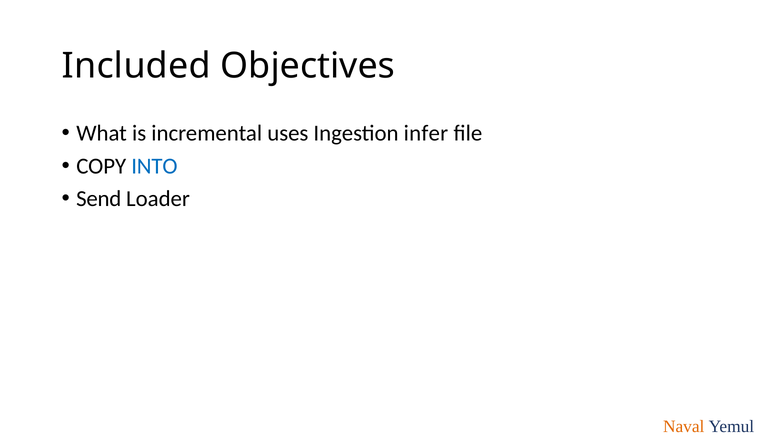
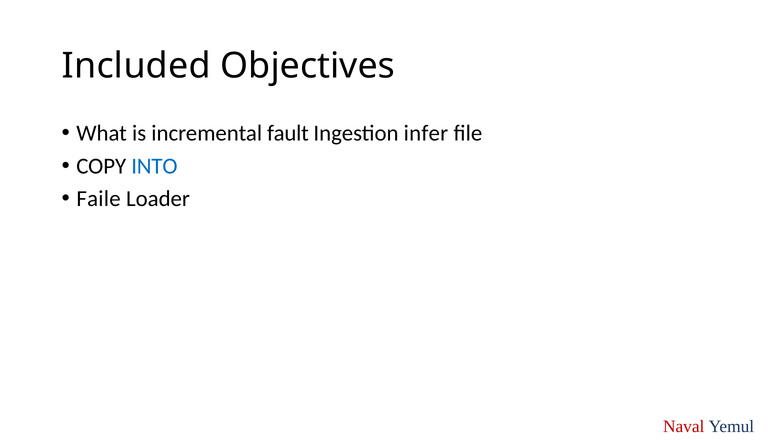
uses: uses -> fault
Send: Send -> Faile
Naval colour: orange -> red
